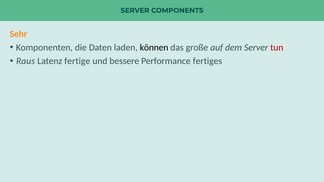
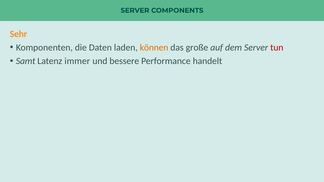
können colour: black -> orange
Raus: Raus -> Samt
fertige: fertige -> immer
fertiges: fertiges -> handelt
